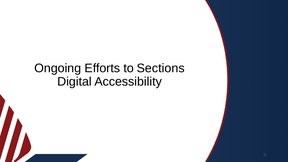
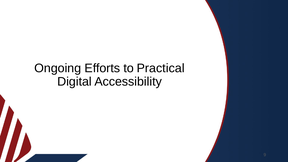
Sections: Sections -> Practical
